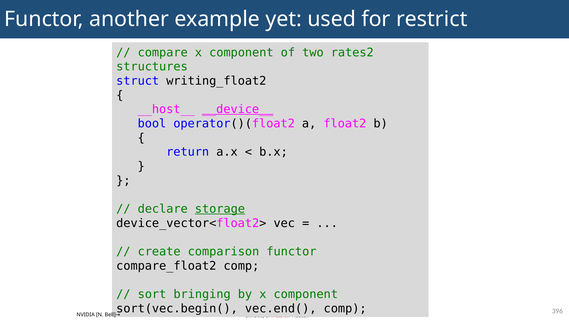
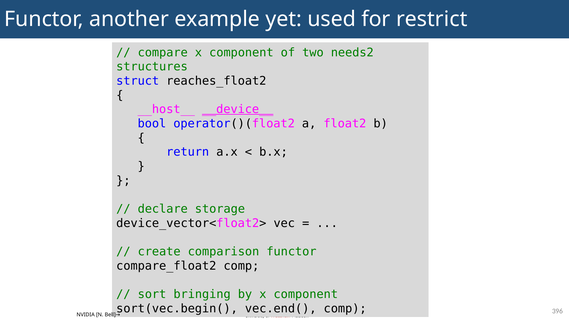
rates2: rates2 -> needs2
writing_float2: writing_float2 -> reaches_float2
storage underline: present -> none
